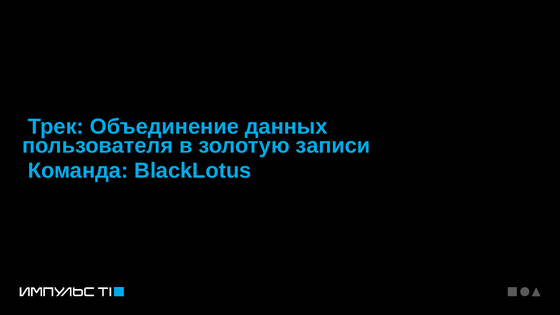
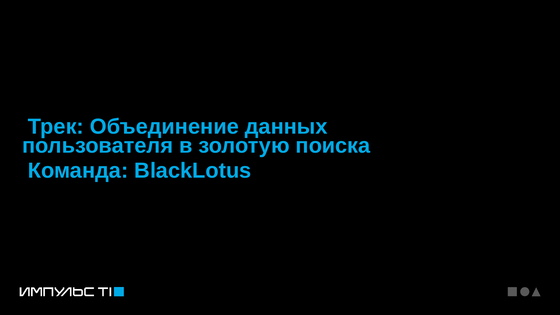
записи: записи -> поиска
